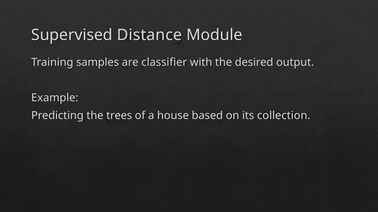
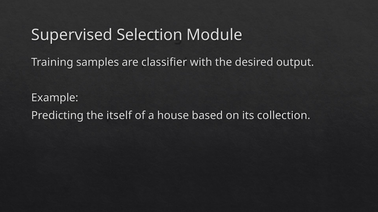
Distance: Distance -> Selection
trees: trees -> itself
